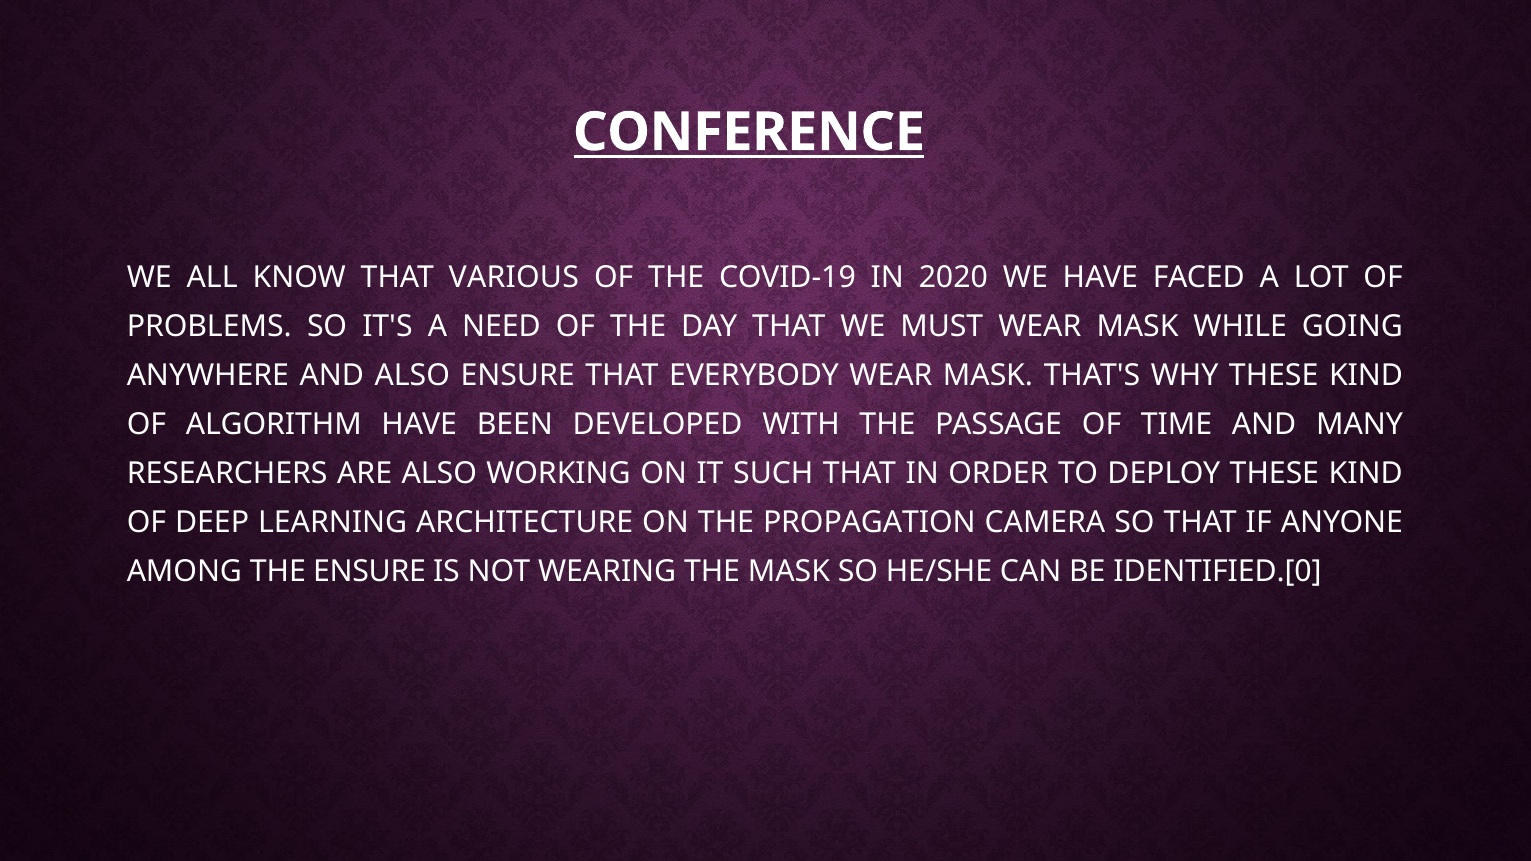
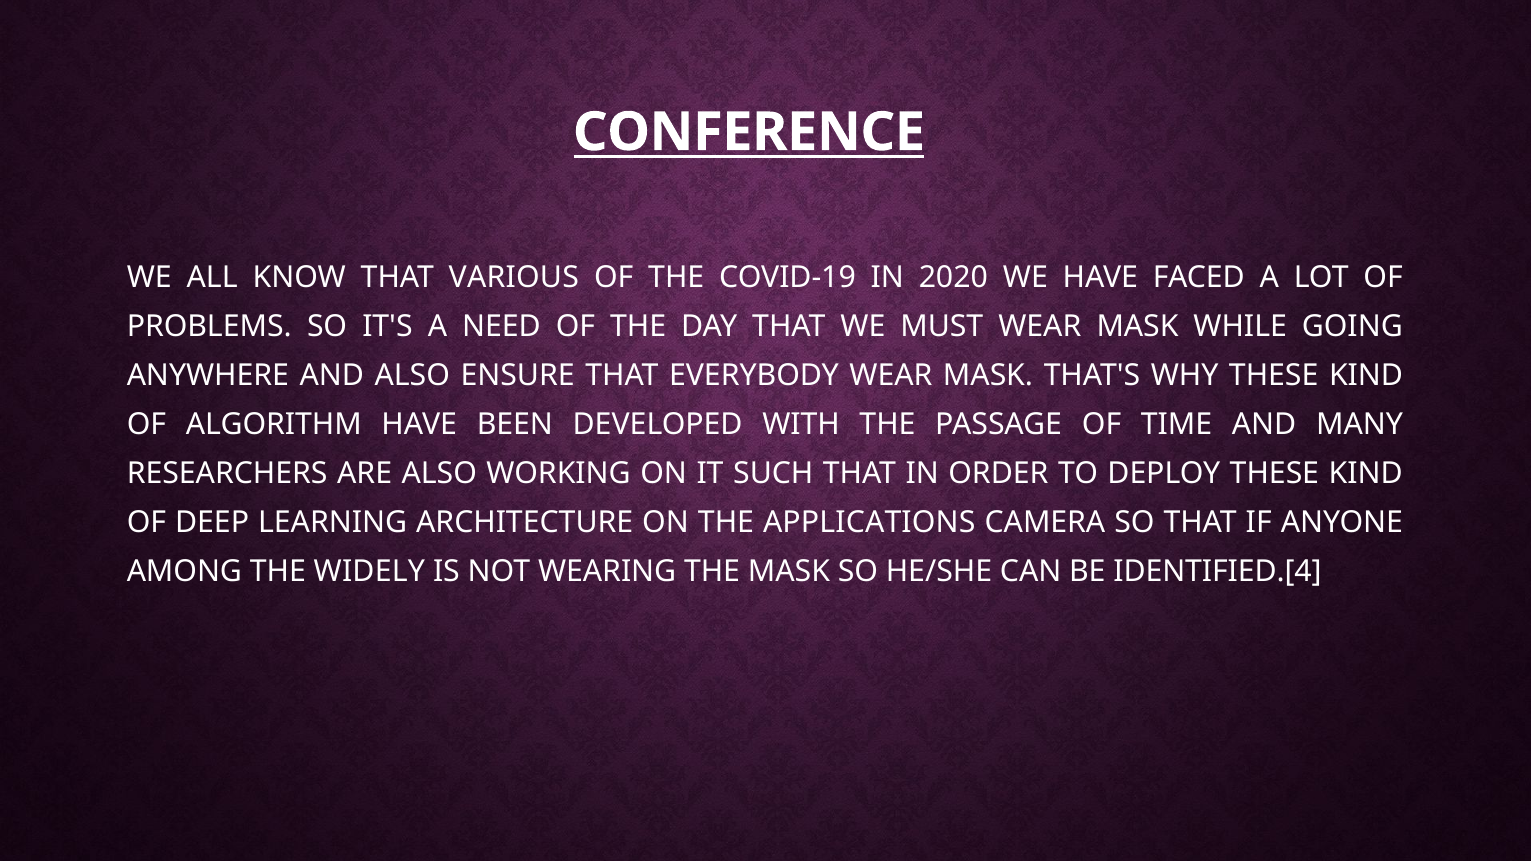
PROPAGATION: PROPAGATION -> APPLICATIONS
THE ENSURE: ENSURE -> WIDELY
IDENTIFIED.[0: IDENTIFIED.[0 -> IDENTIFIED.[4
